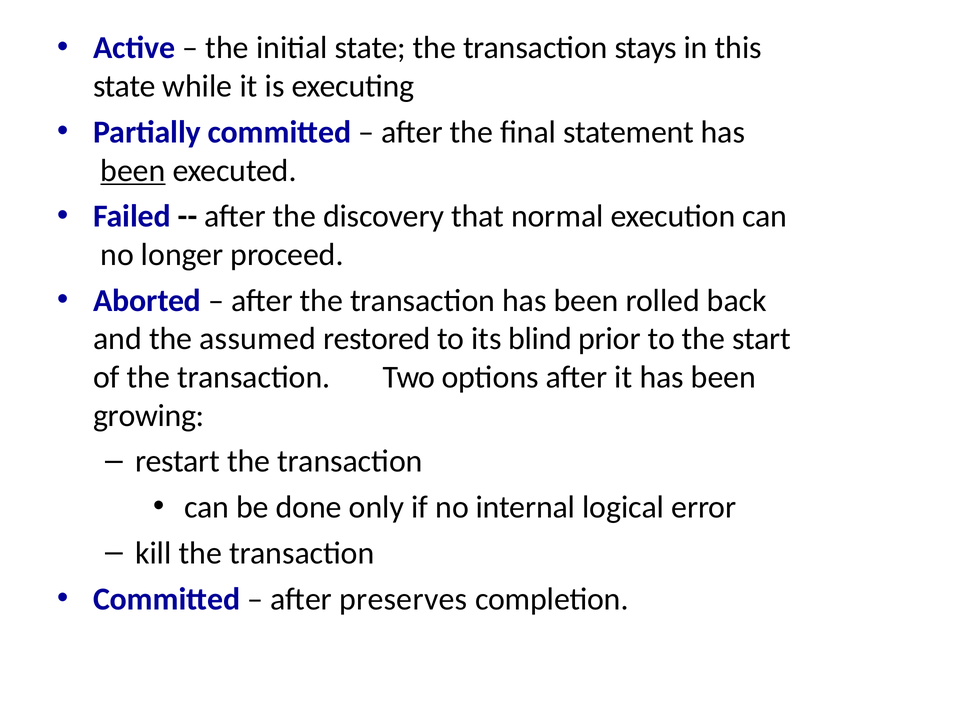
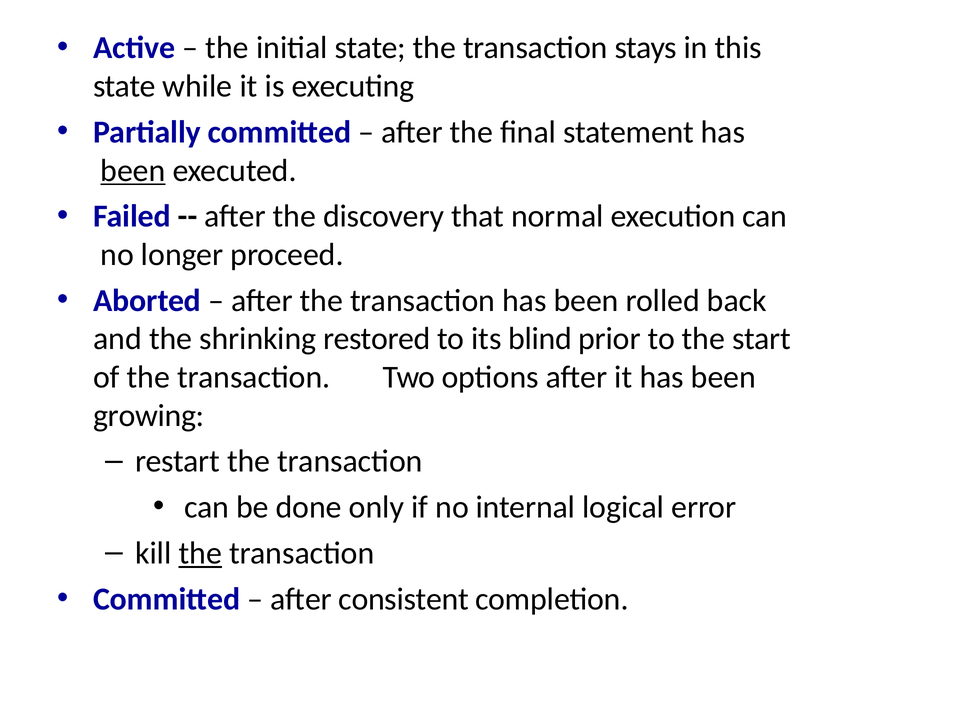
assumed: assumed -> shrinking
the at (200, 553) underline: none -> present
preserves: preserves -> consistent
